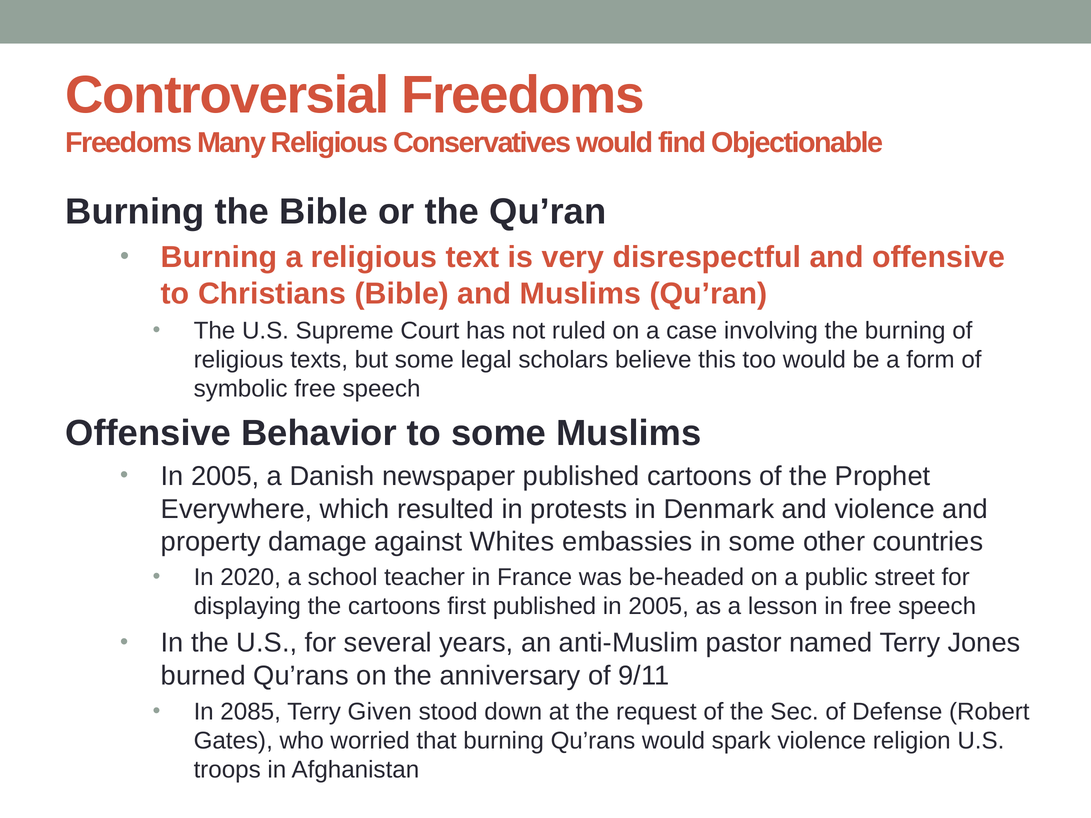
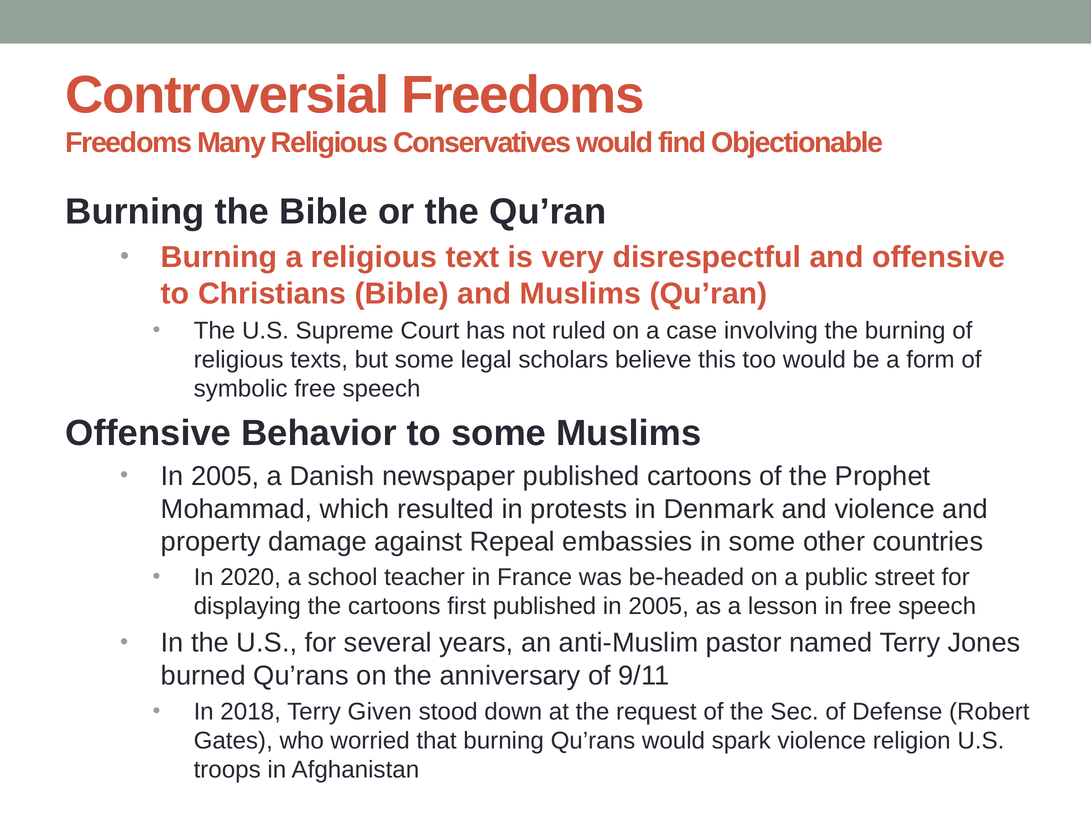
Everywhere: Everywhere -> Mohammad
Whites: Whites -> Repeal
2085: 2085 -> 2018
